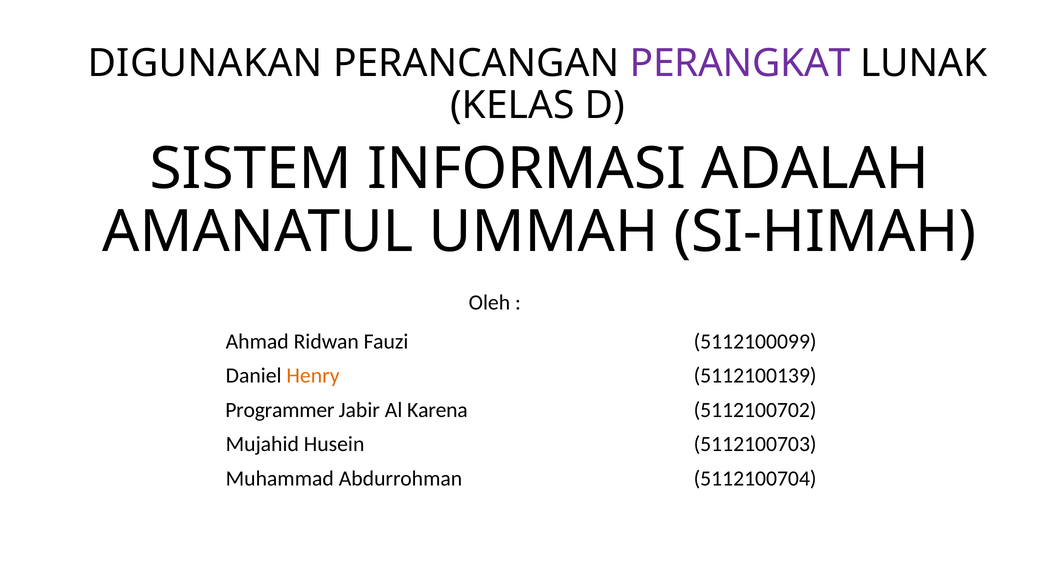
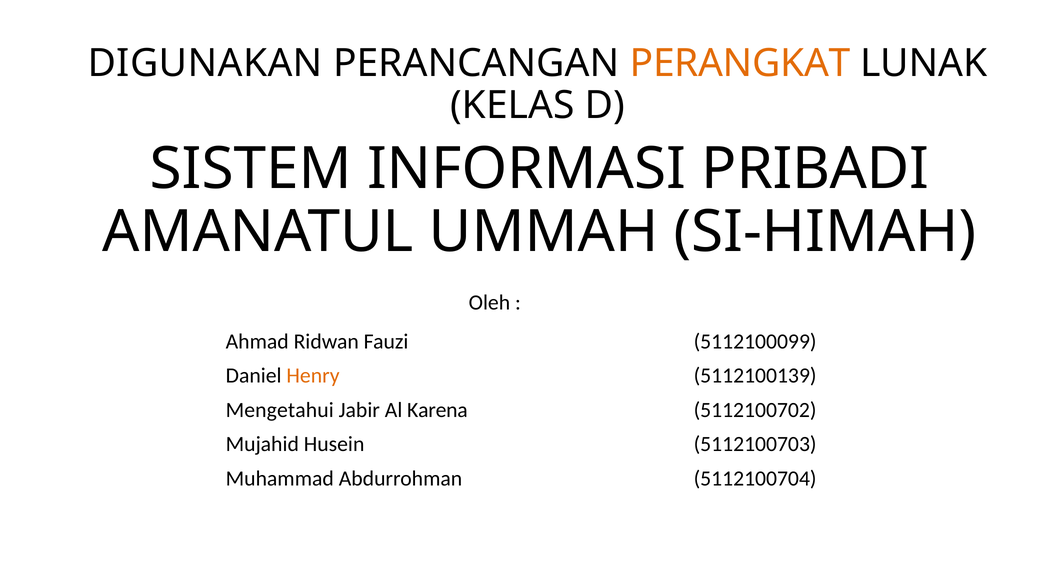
PERANGKAT colour: purple -> orange
ADALAH: ADALAH -> PRIBADI
Programmer: Programmer -> Mengetahui
